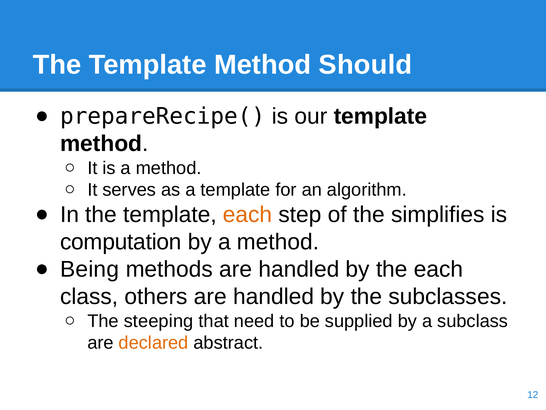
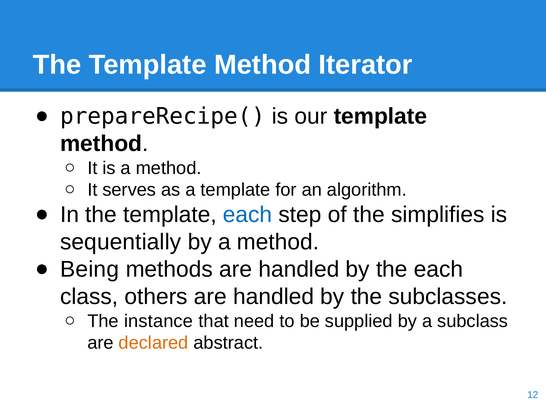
Should: Should -> Iterator
each at (248, 215) colour: orange -> blue
computation: computation -> sequentially
steeping: steeping -> instance
